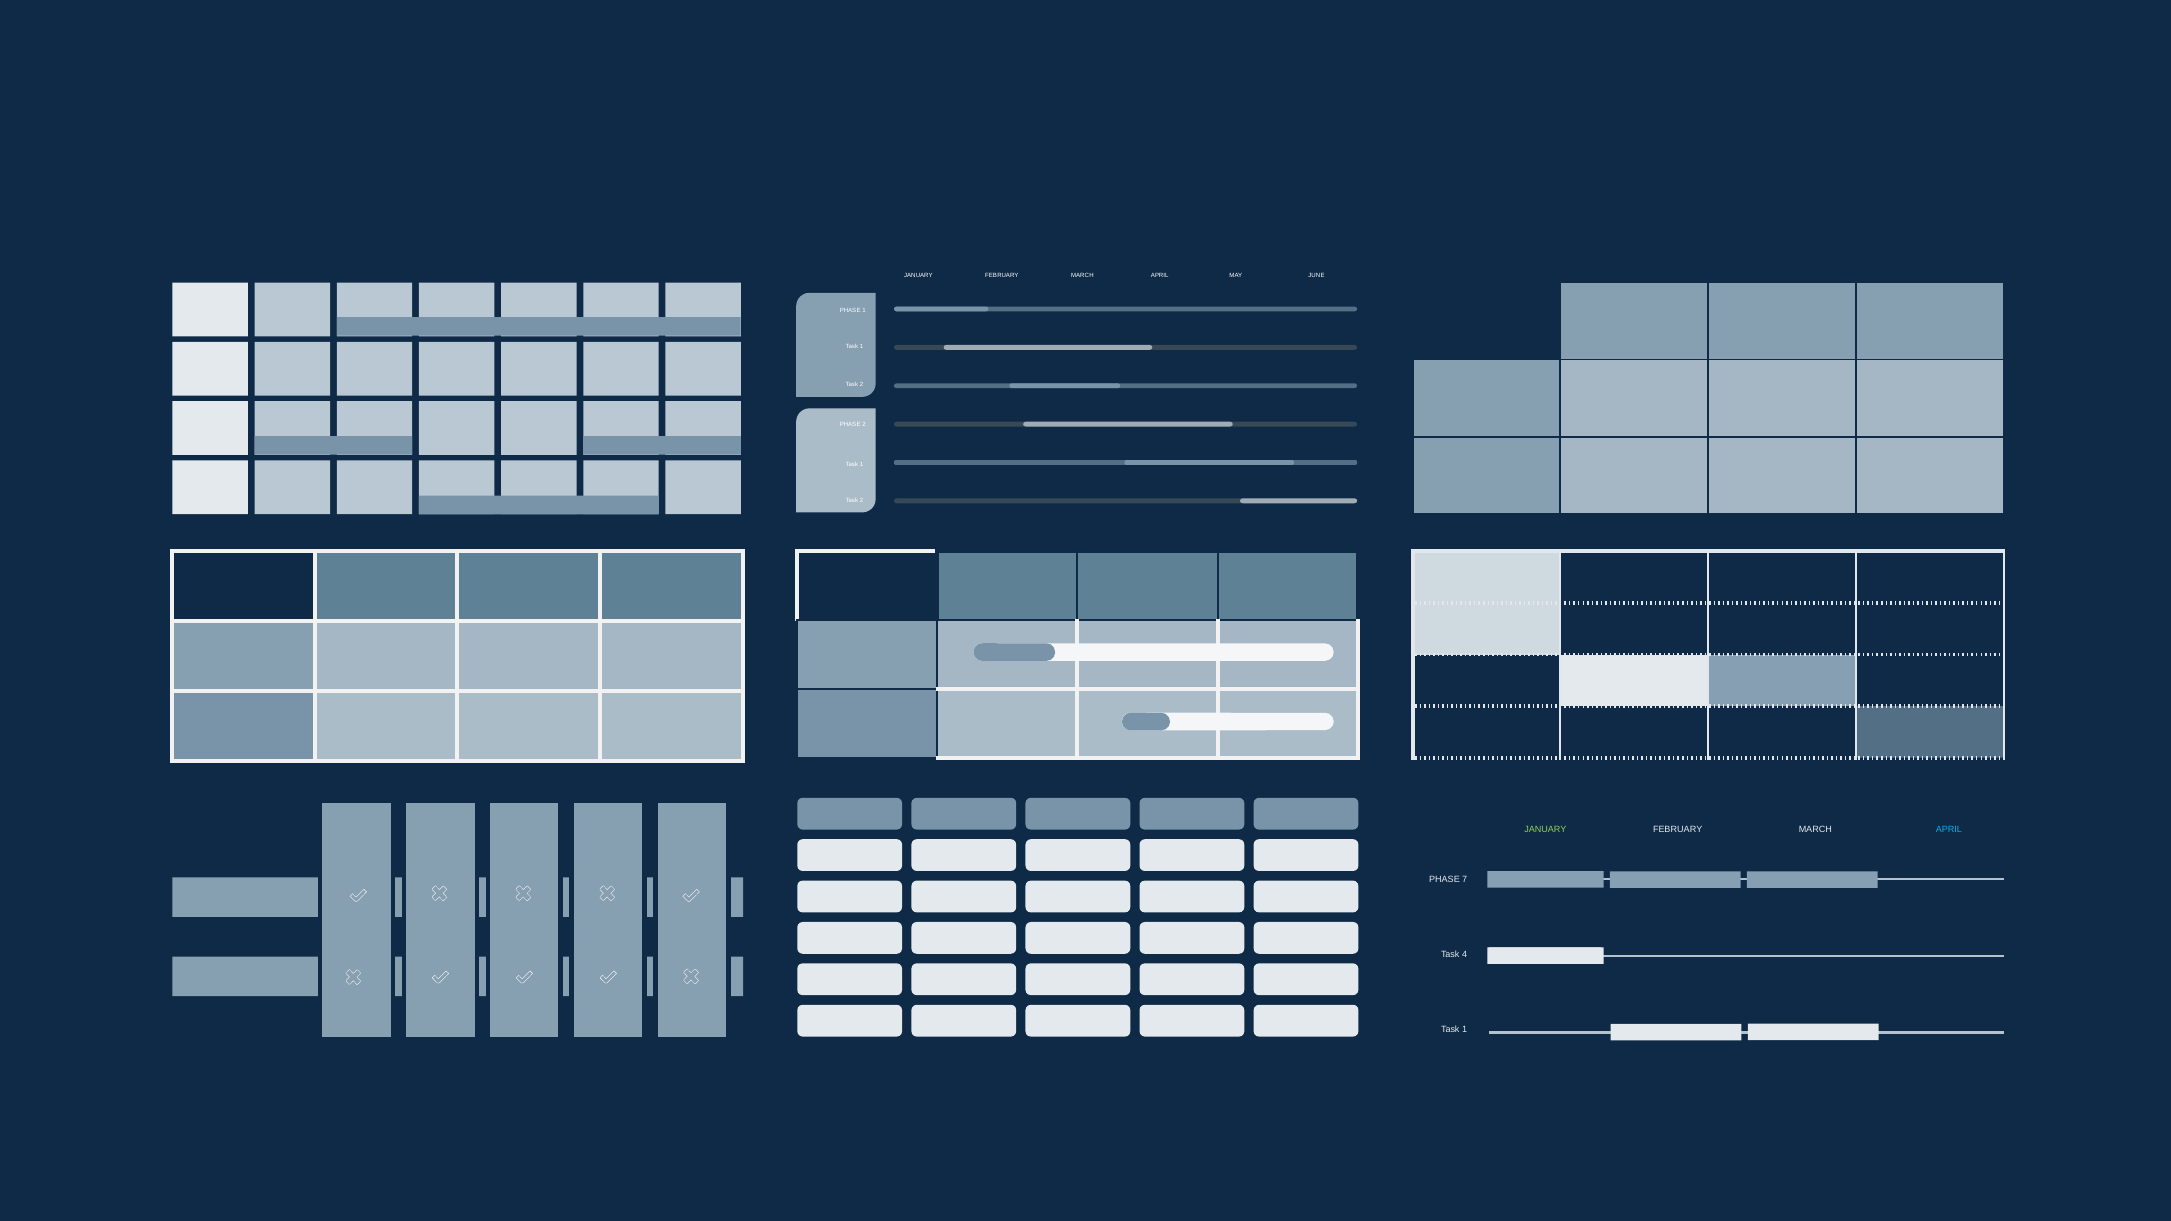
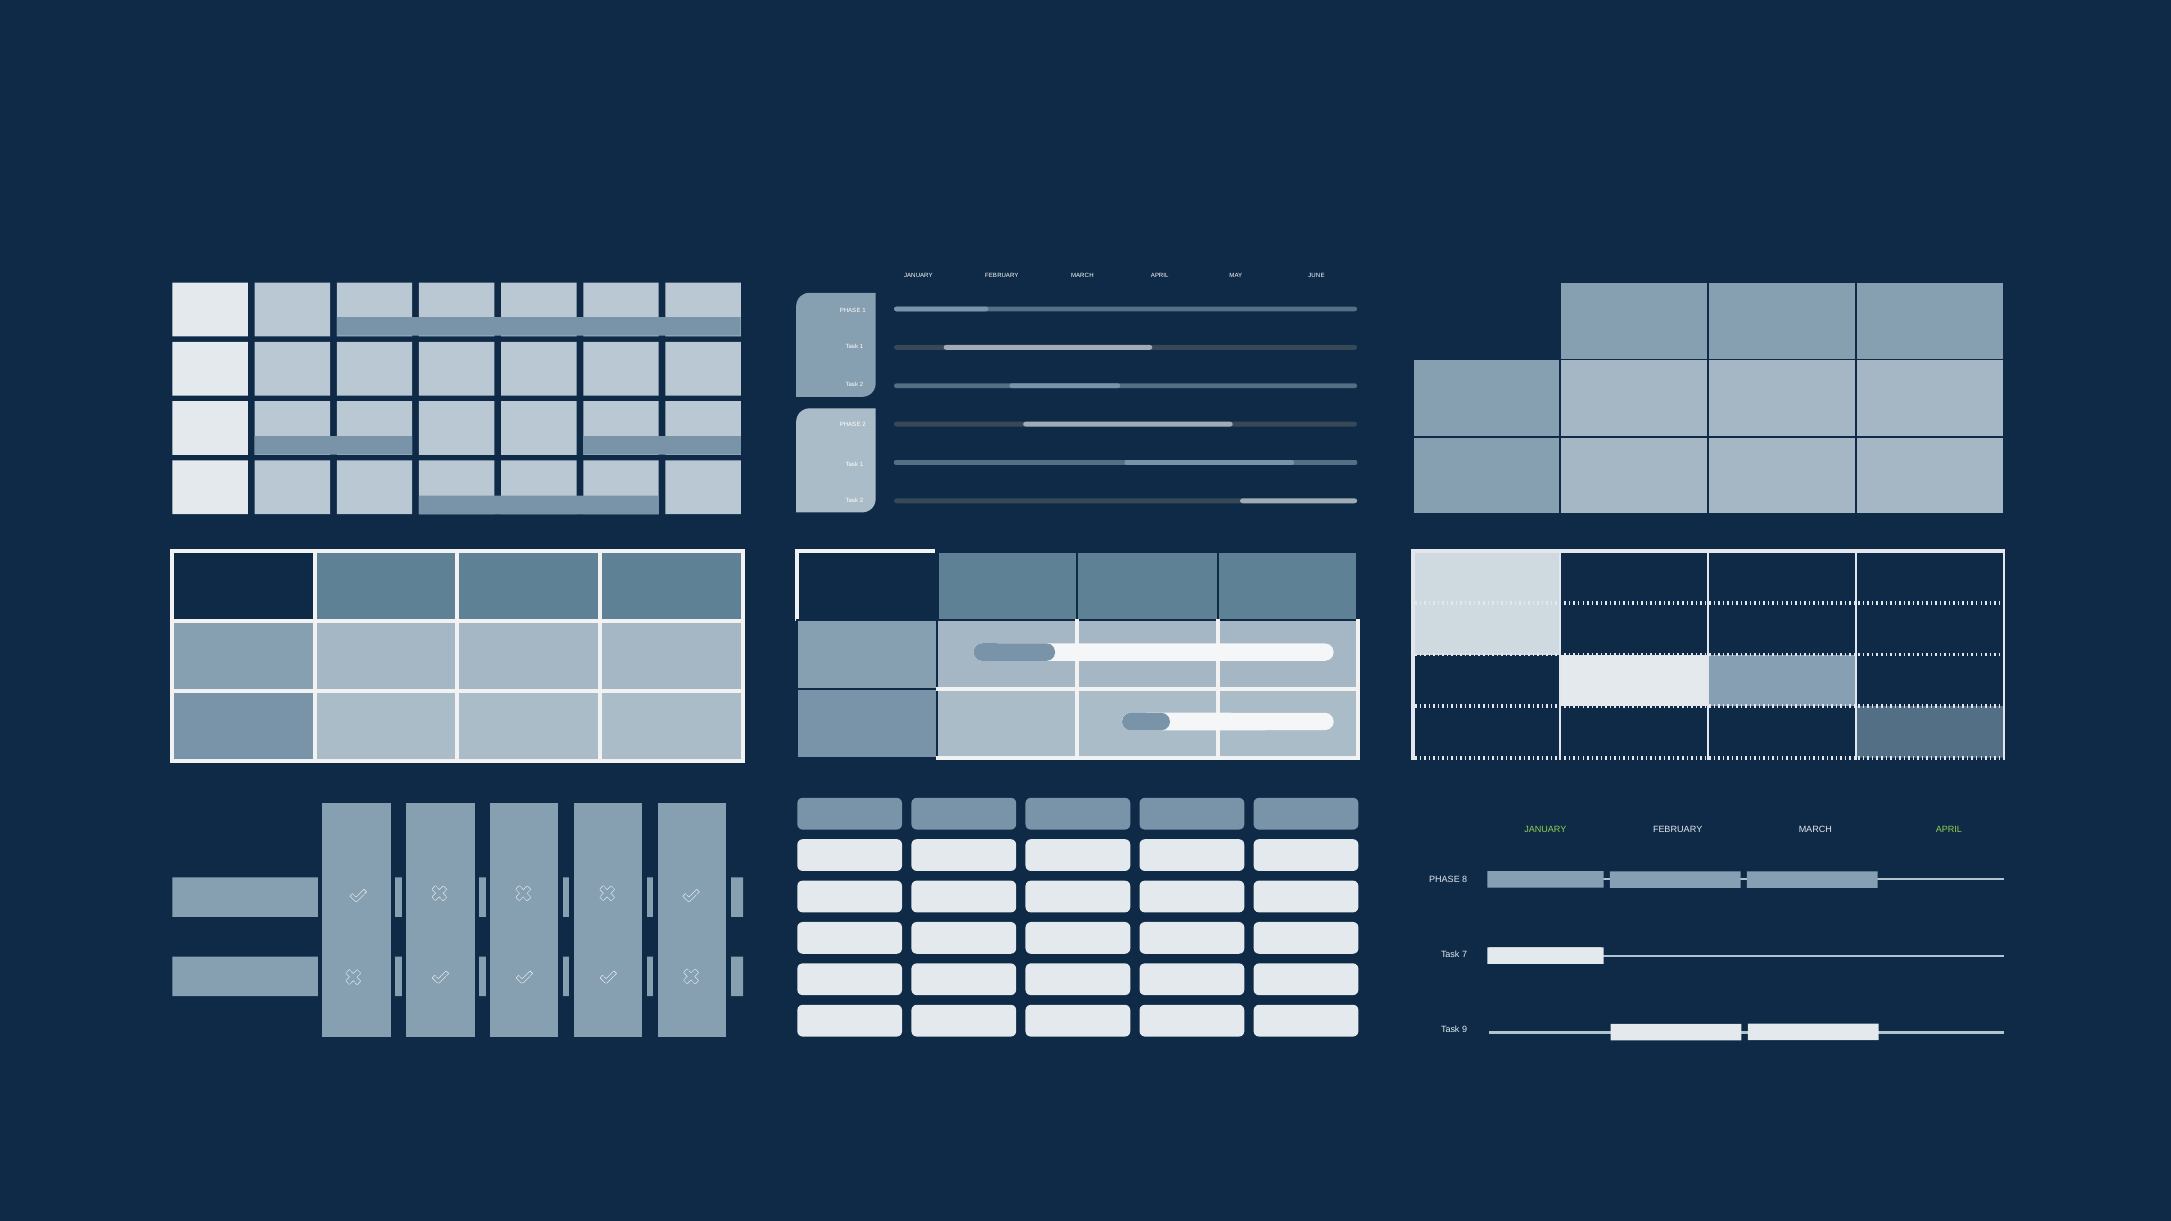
APRIL at (1949, 830) colour: light blue -> light green
7: 7 -> 8
4: 4 -> 7
1 at (1465, 1030): 1 -> 9
